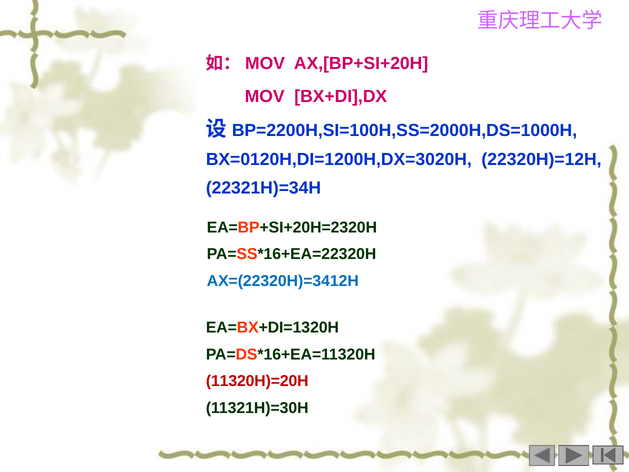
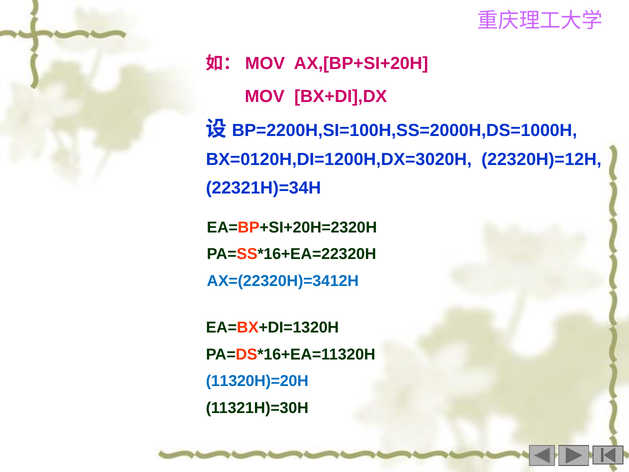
11320H)=20H colour: red -> blue
